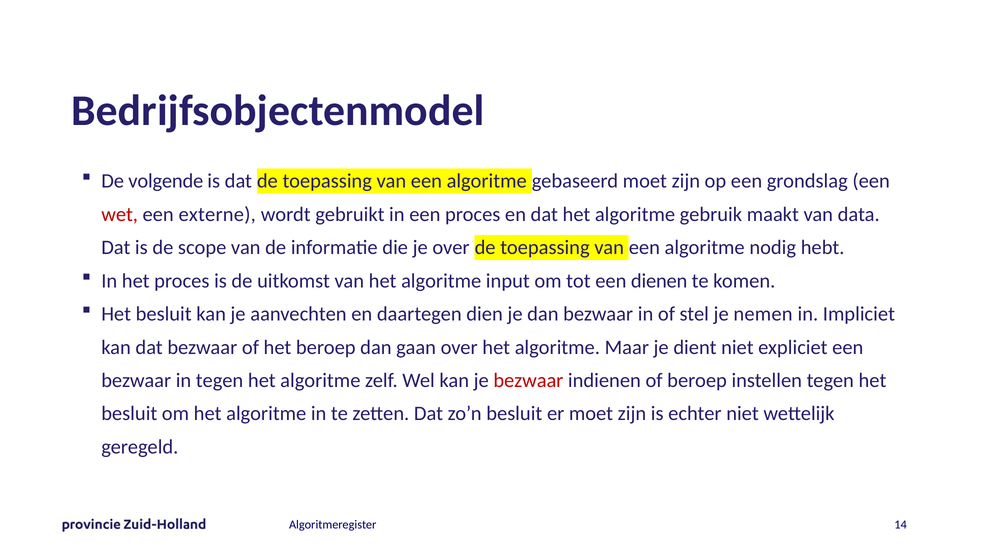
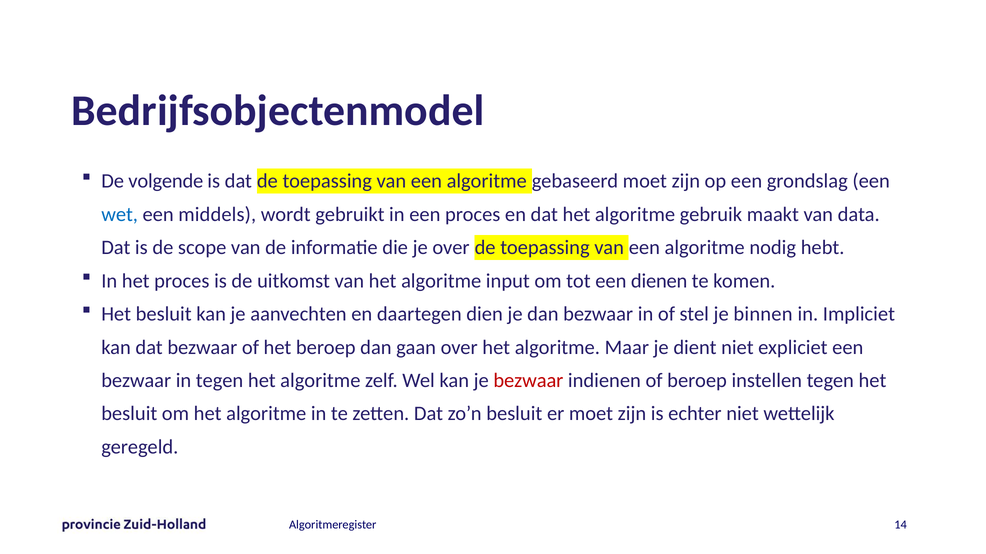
wet colour: red -> blue
externe: externe -> middels
nemen: nemen -> binnen
